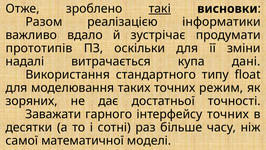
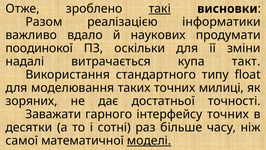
зустрічає: зустрічає -> наукових
прототипів: прототипів -> поодинокої
дані: дані -> такт
режим: режим -> милиці
моделі underline: none -> present
